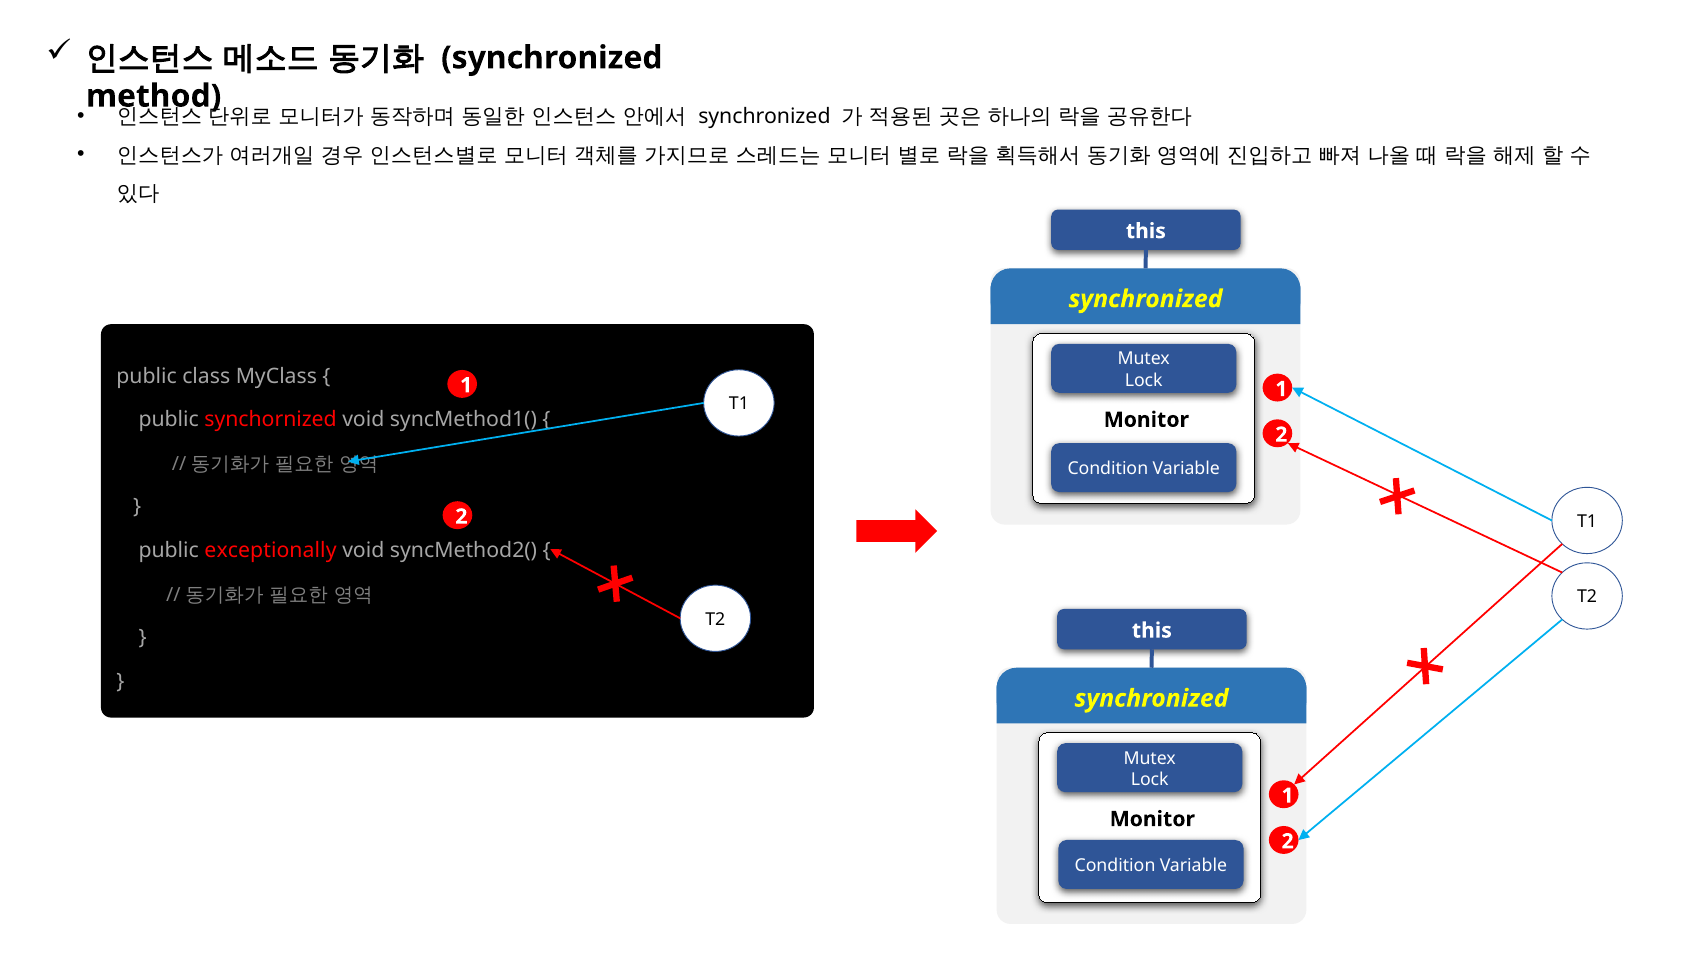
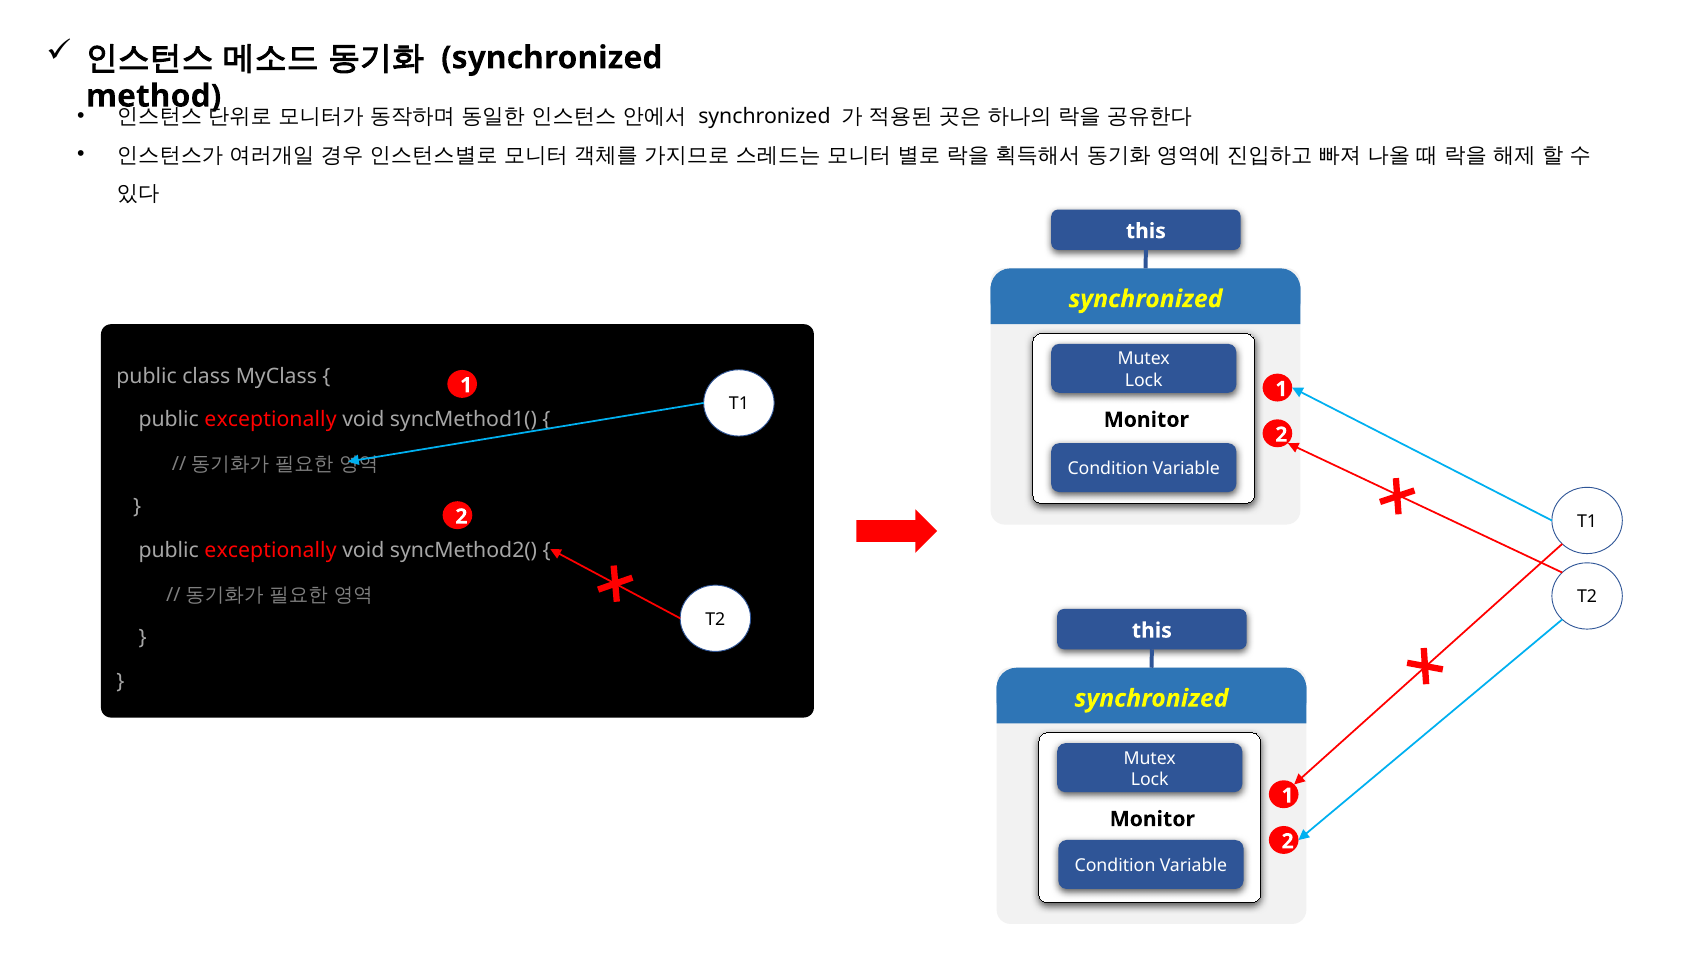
synchornized at (271, 420): synchornized -> exceptionally
